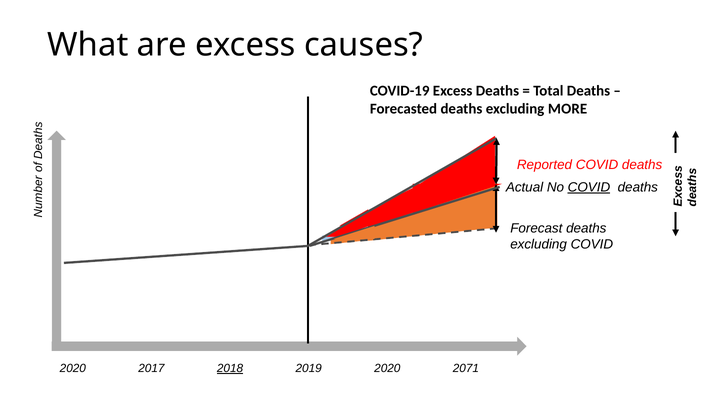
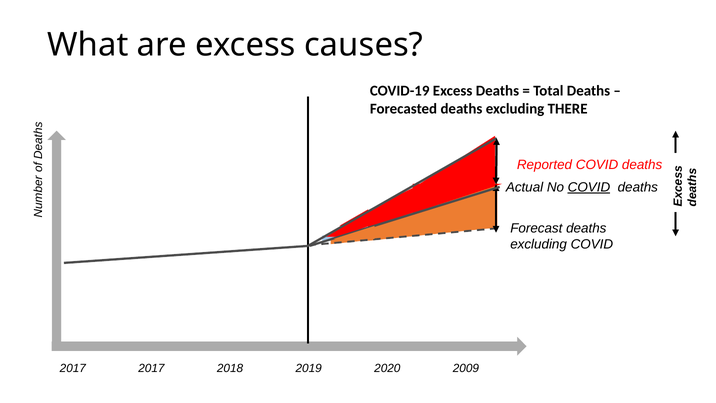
MORE: MORE -> THERE
2020 at (73, 368): 2020 -> 2017
2018 underline: present -> none
2071: 2071 -> 2009
